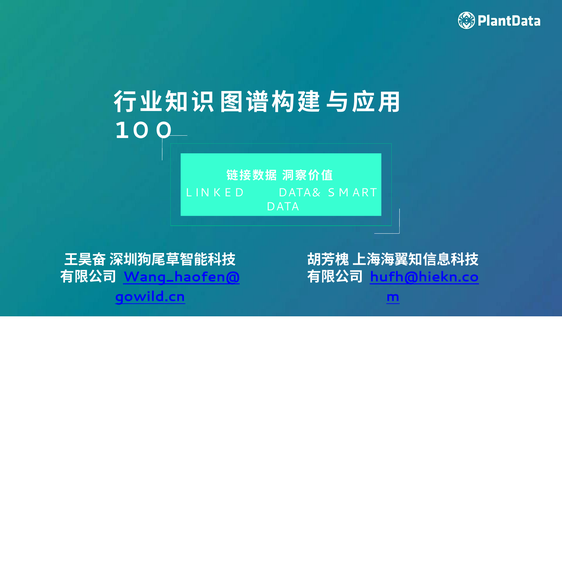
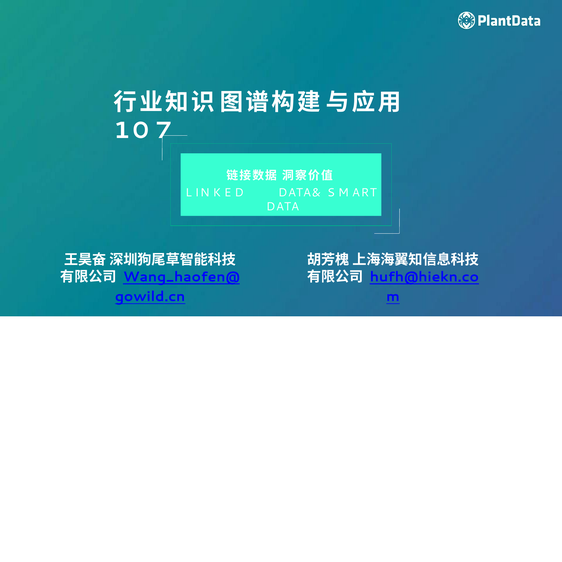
0: 0 -> 7
